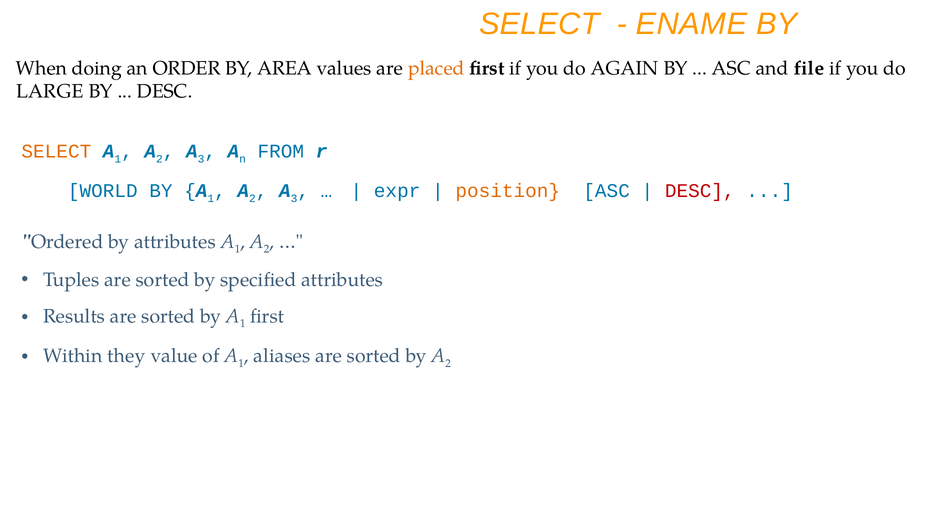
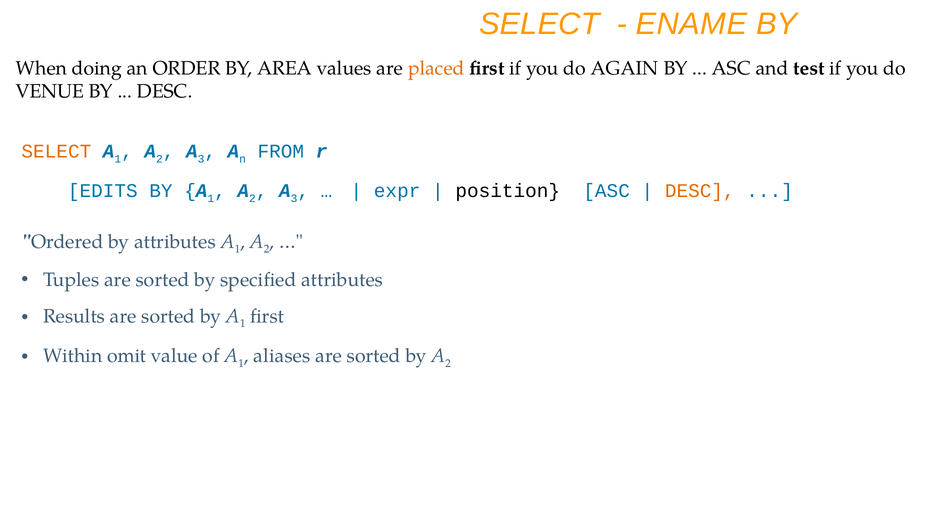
file: file -> test
LARGE: LARGE -> VENUE
WORLD: WORLD -> EDITS
position colour: orange -> black
DESC at (700, 191) colour: red -> orange
they: they -> omit
